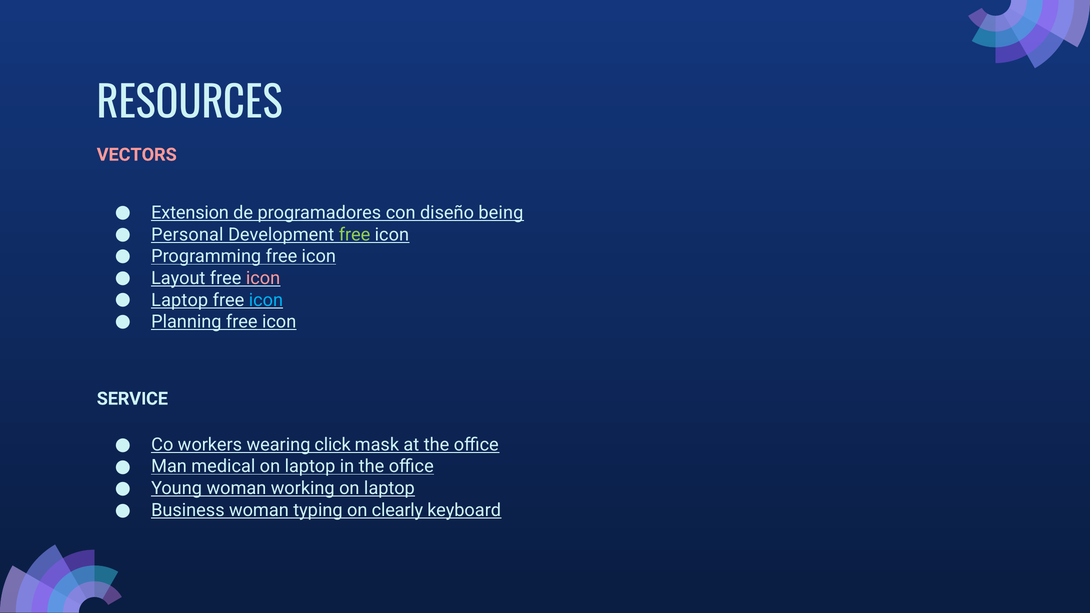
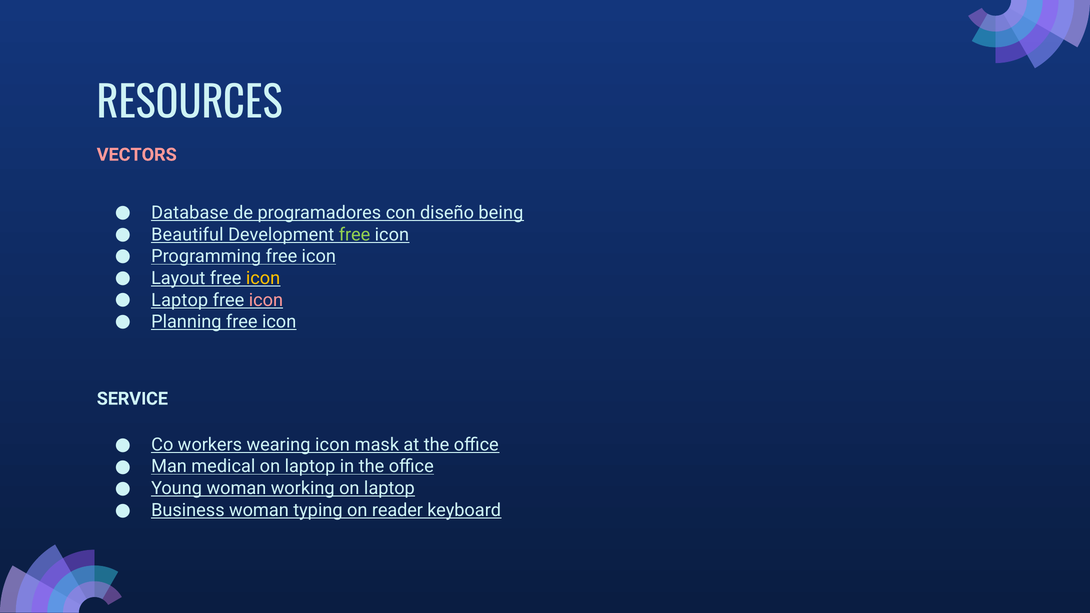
Extension: Extension -> Database
Personal: Personal -> Beautiful
icon at (263, 278) colour: pink -> yellow
icon at (266, 300) colour: light blue -> pink
wearing click: click -> icon
clearly: clearly -> reader
